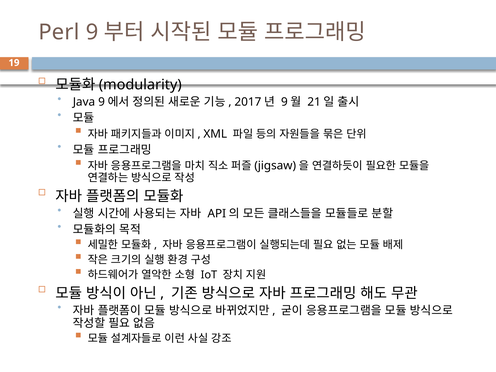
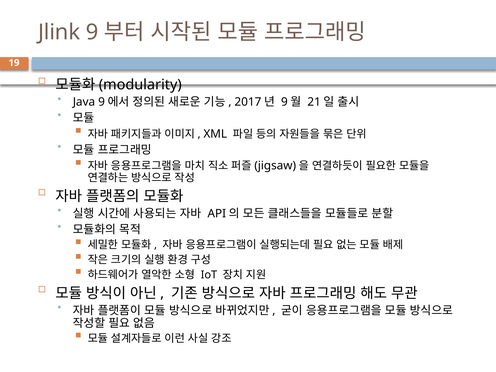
Perl: Perl -> Jlink
